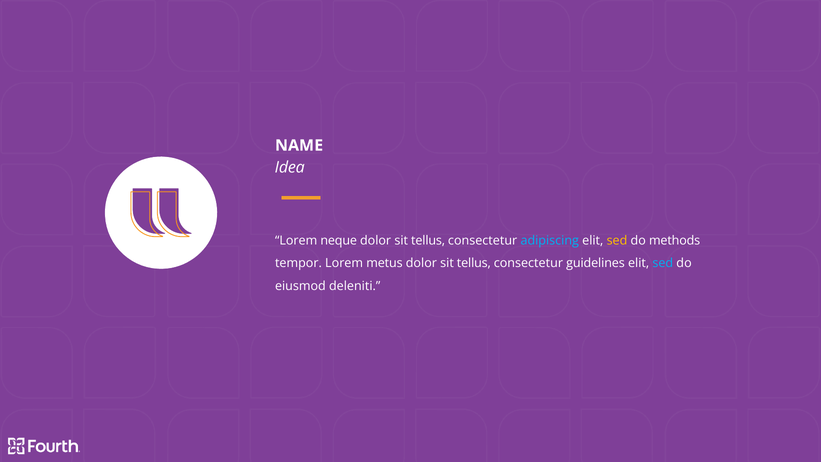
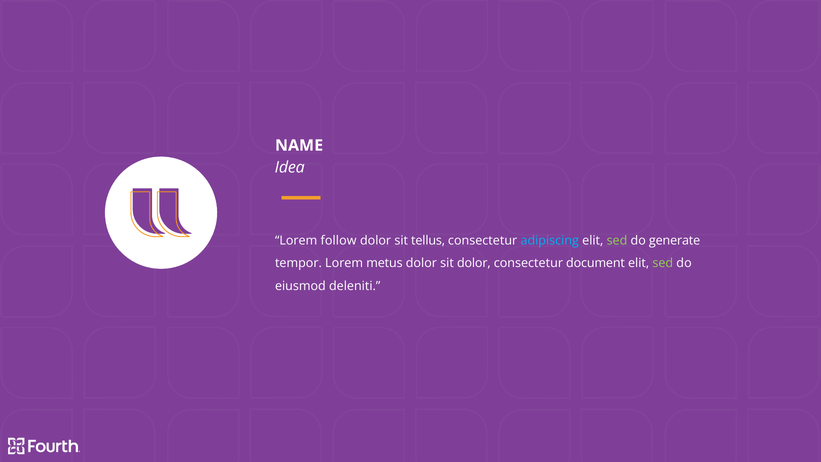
neque: neque -> follow
sed at (617, 241) colour: yellow -> light green
methods: methods -> generate
tellus at (474, 263): tellus -> dolor
guidelines: guidelines -> document
sed at (663, 263) colour: light blue -> light green
